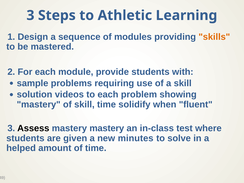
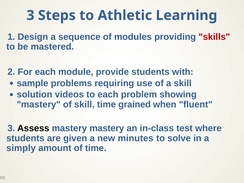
skills colour: orange -> red
solidify: solidify -> grained
helped: helped -> simply
